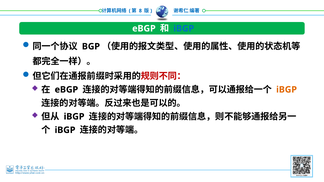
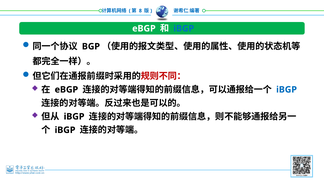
iBGP at (287, 90) colour: orange -> blue
